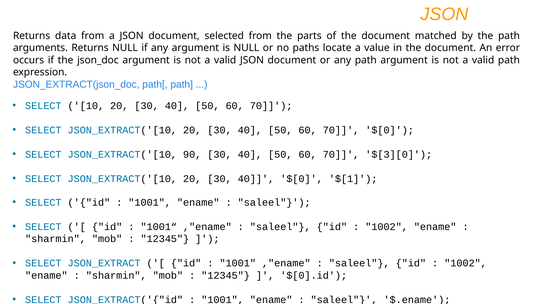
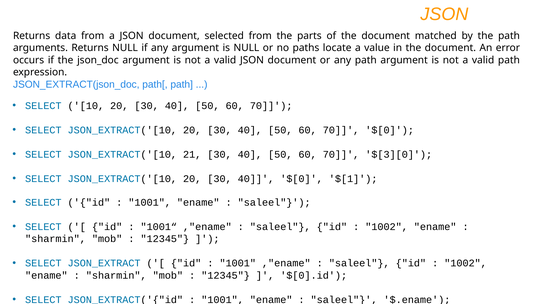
90: 90 -> 21
